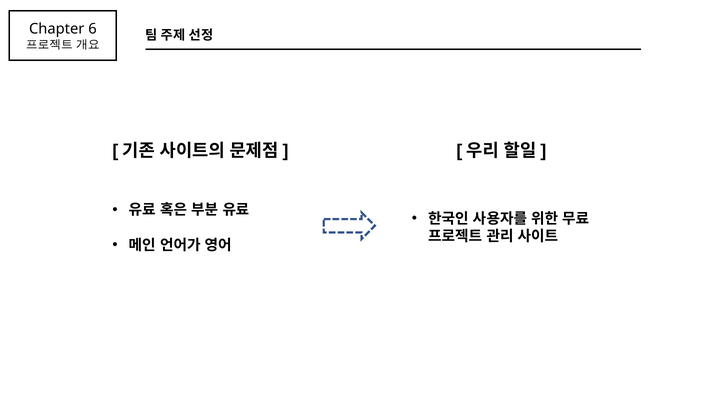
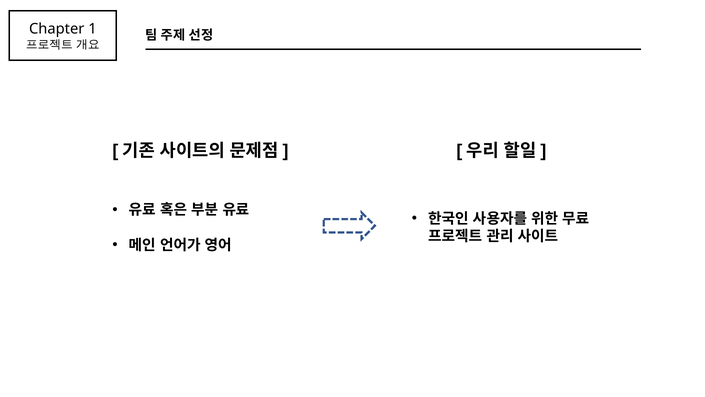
6: 6 -> 1
